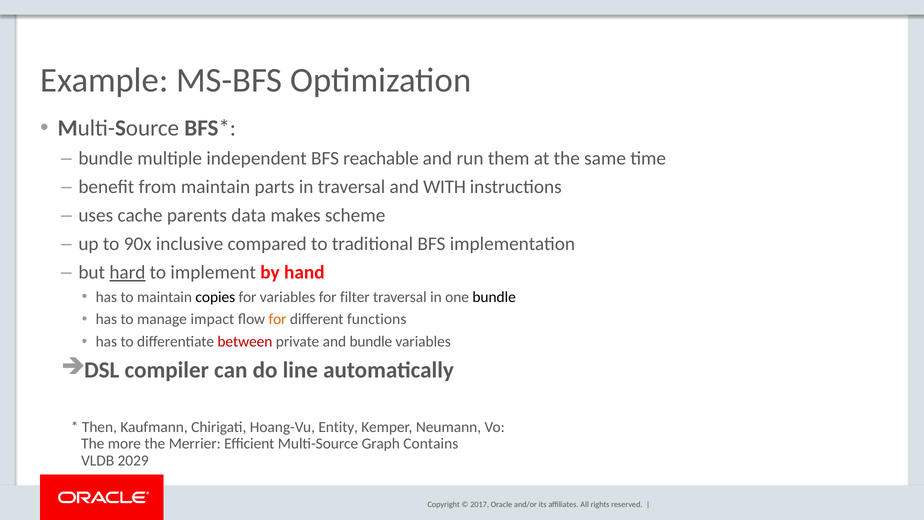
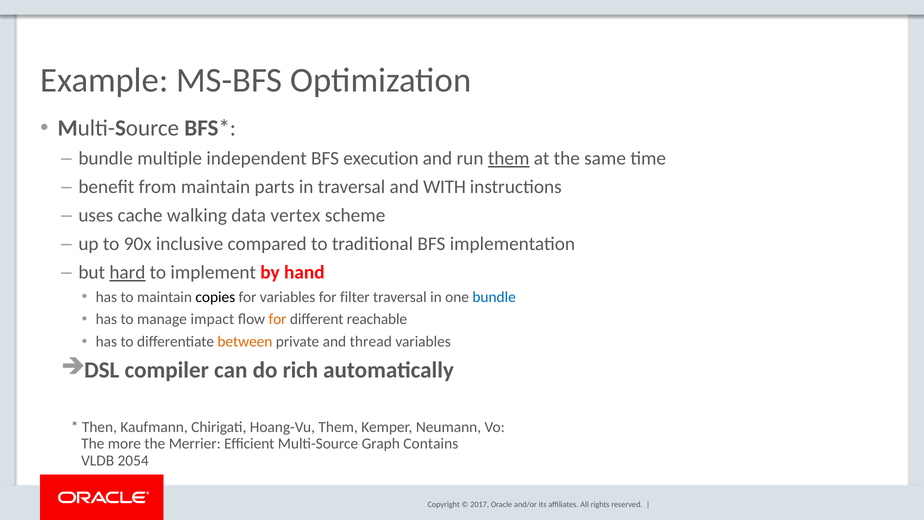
reachable: reachable -> execution
them at (509, 158) underline: none -> present
parents: parents -> walking
makes: makes -> vertex
bundle at (494, 297) colour: black -> blue
functions: functions -> reachable
between colour: red -> orange
and bundle: bundle -> thread
line: line -> rich
Hoang-Vu Entity: Entity -> Them
2029: 2029 -> 2054
